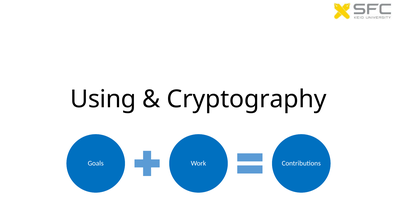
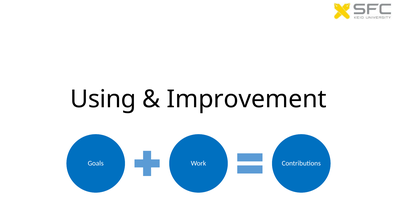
Cryptography: Cryptography -> Improvement
